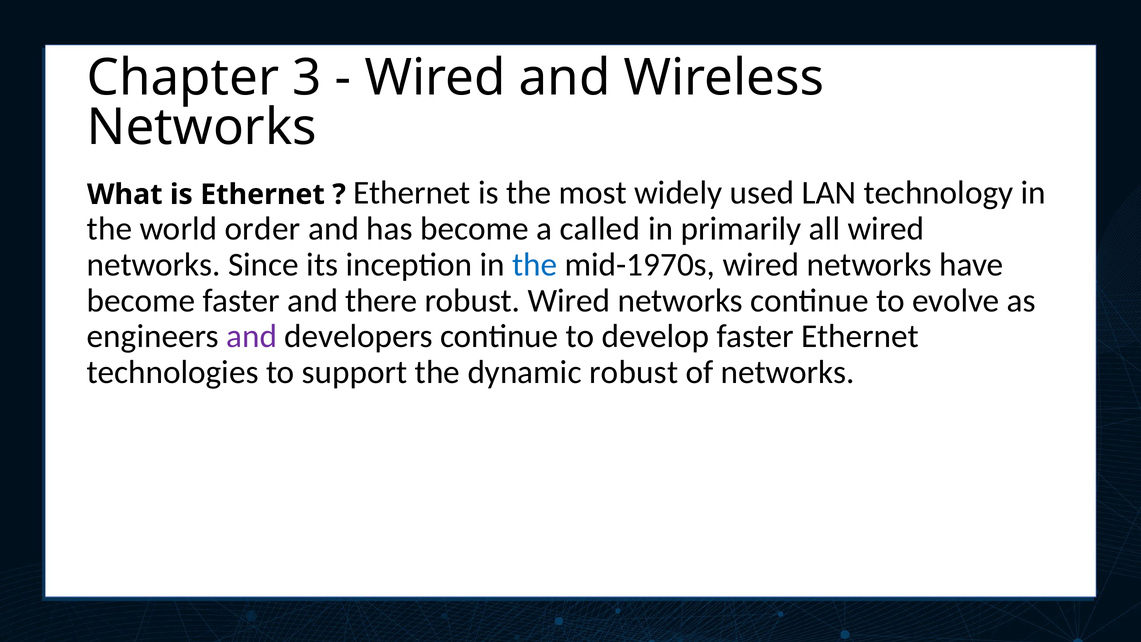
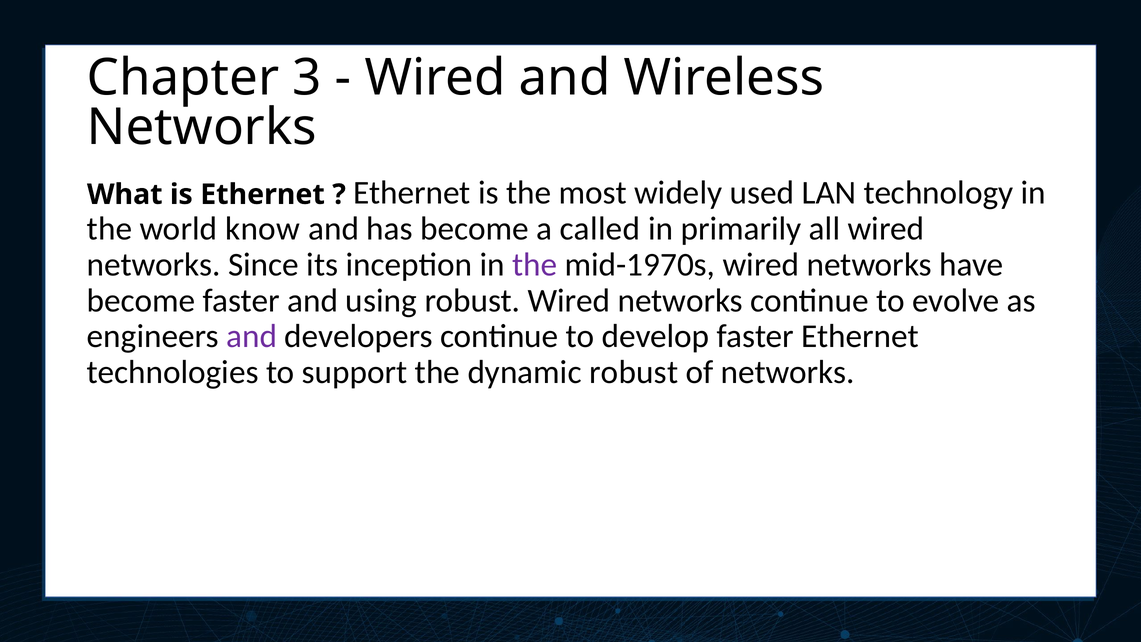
order: order -> know
the at (535, 265) colour: blue -> purple
there: there -> using
